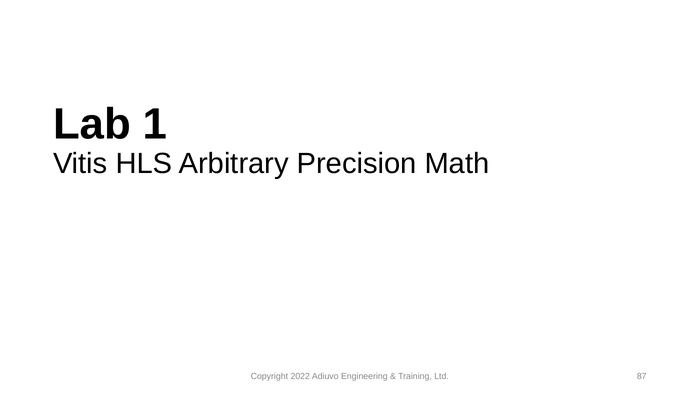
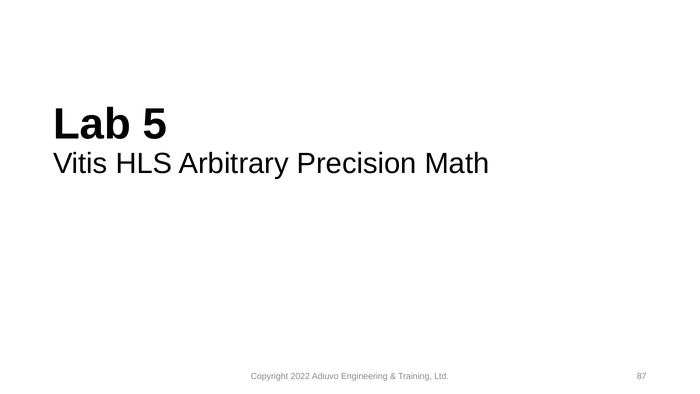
1: 1 -> 5
